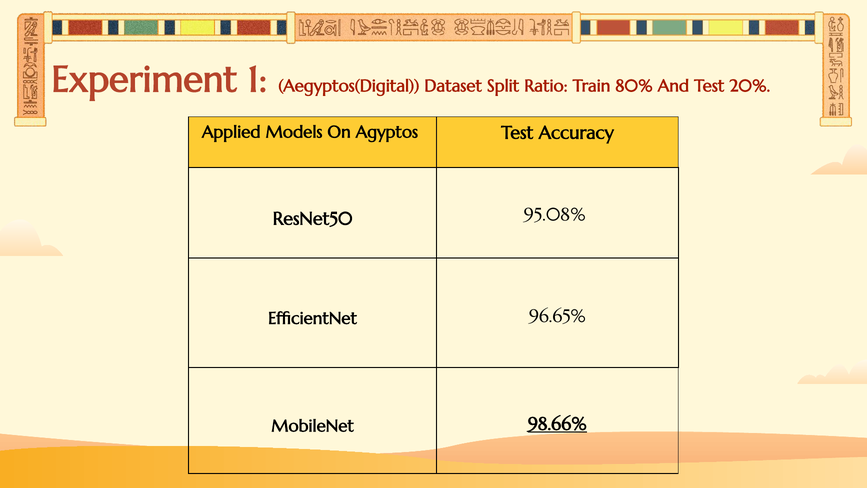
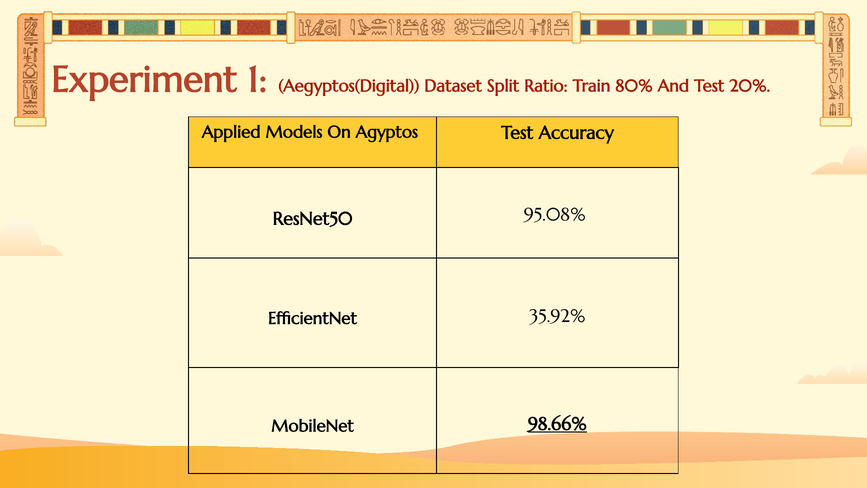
96.65%: 96.65% -> 35.92%
